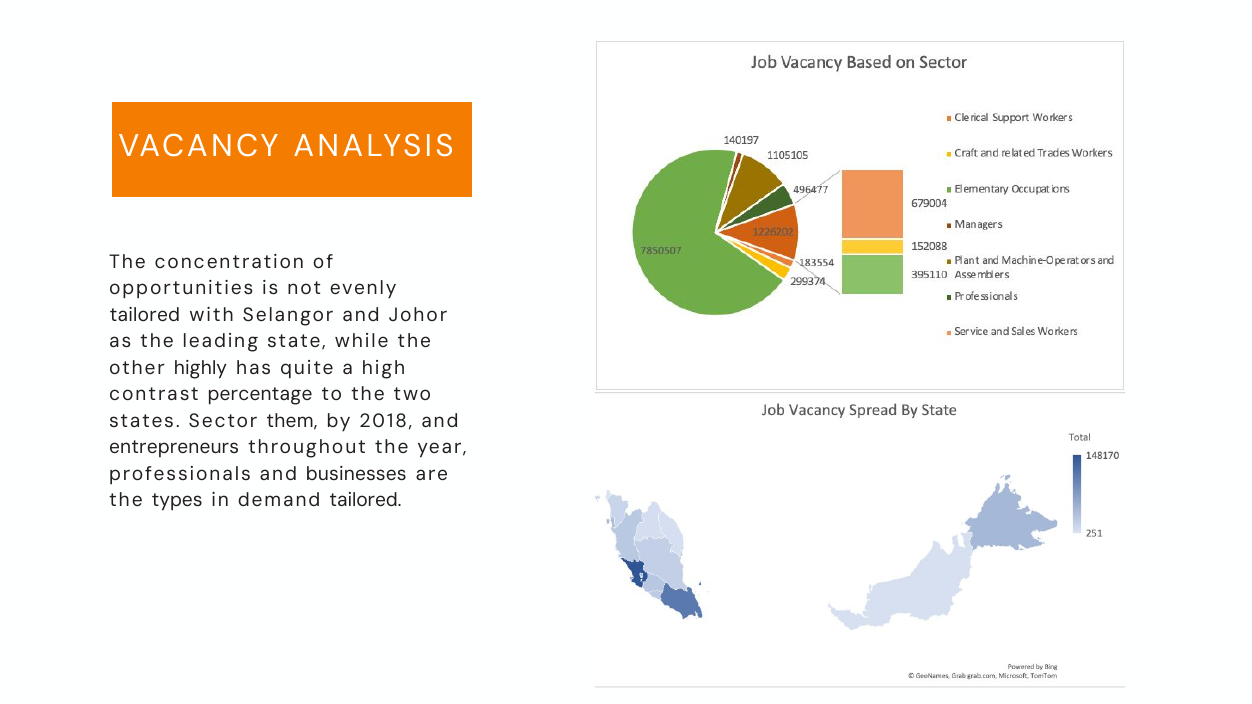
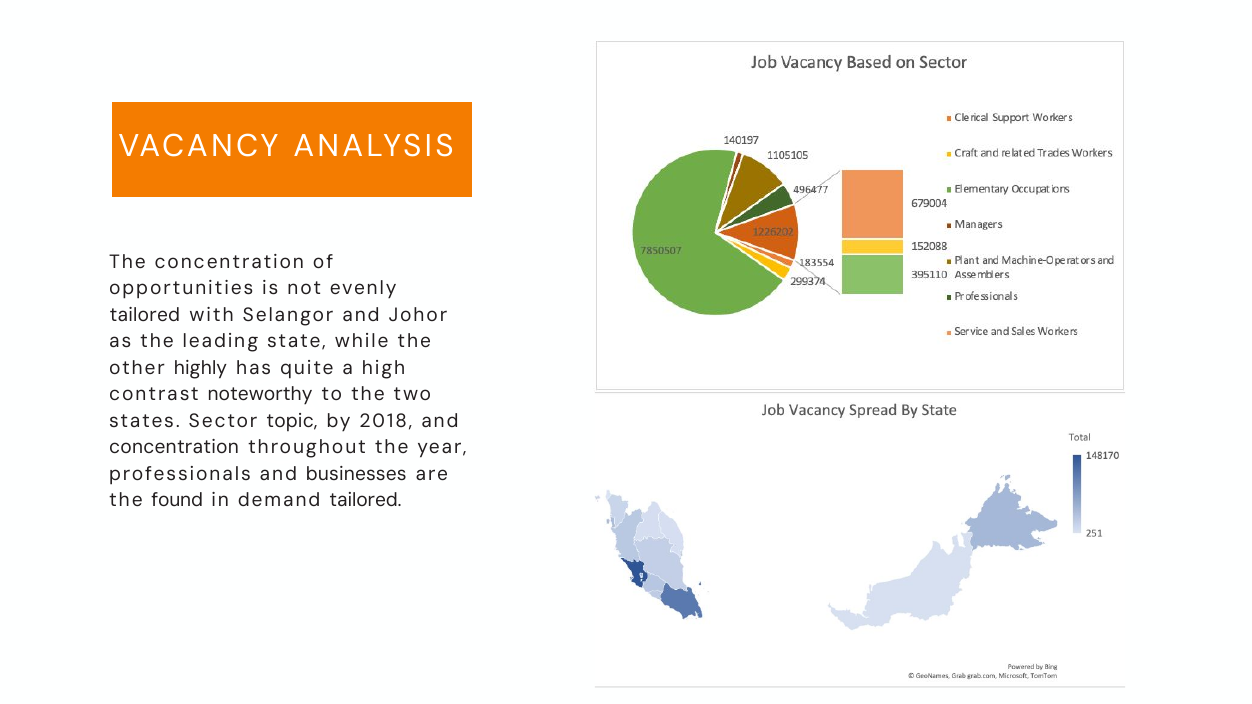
percentage: percentage -> noteworthy
them: them -> topic
entrepreneurs at (174, 448): entrepreneurs -> concentration
types: types -> found
